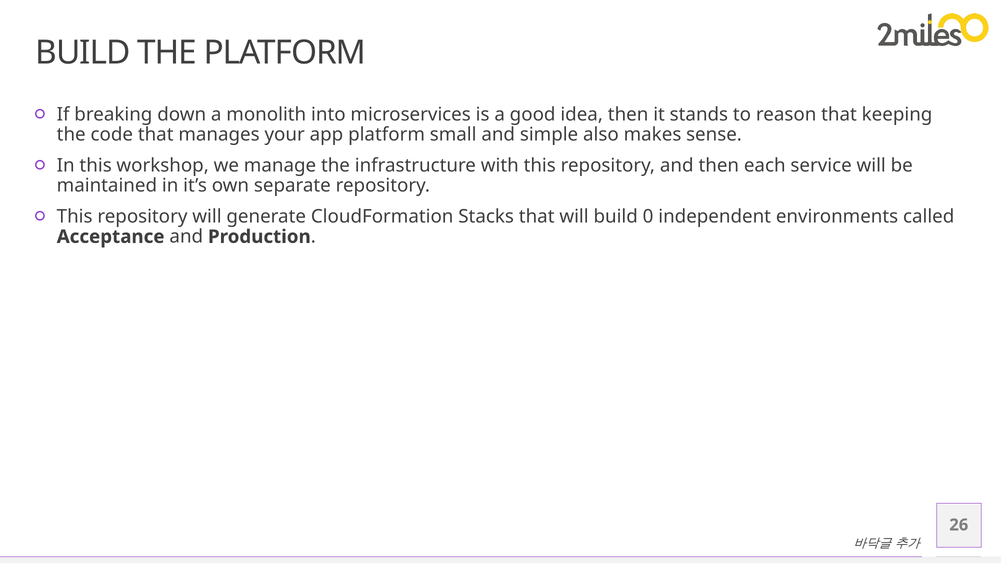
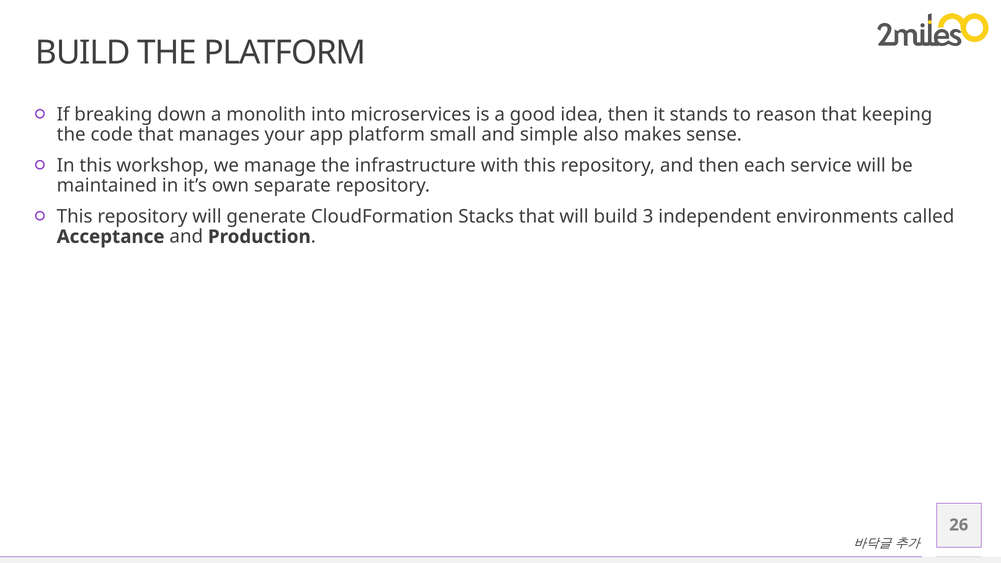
0: 0 -> 3
